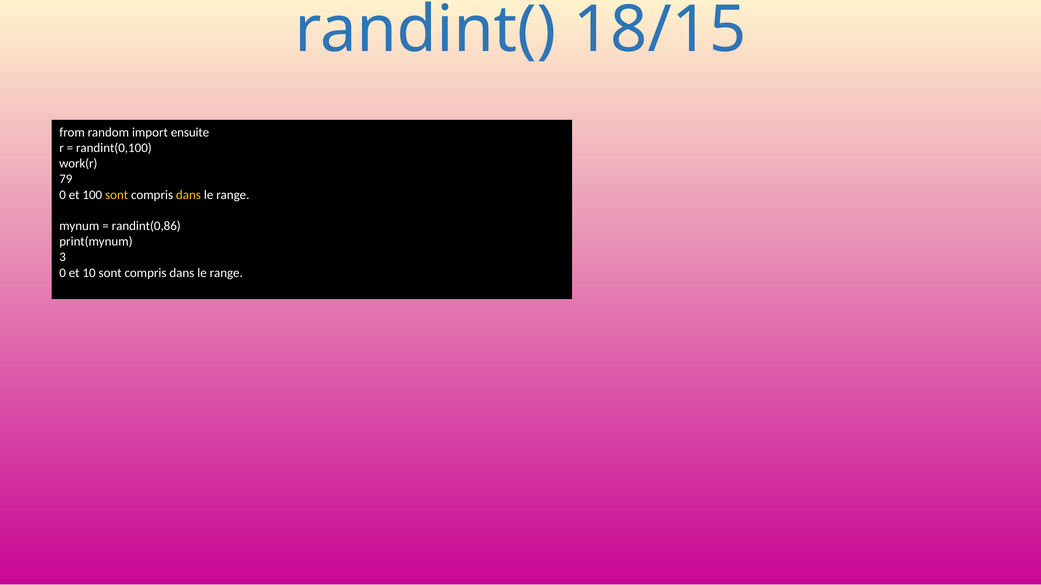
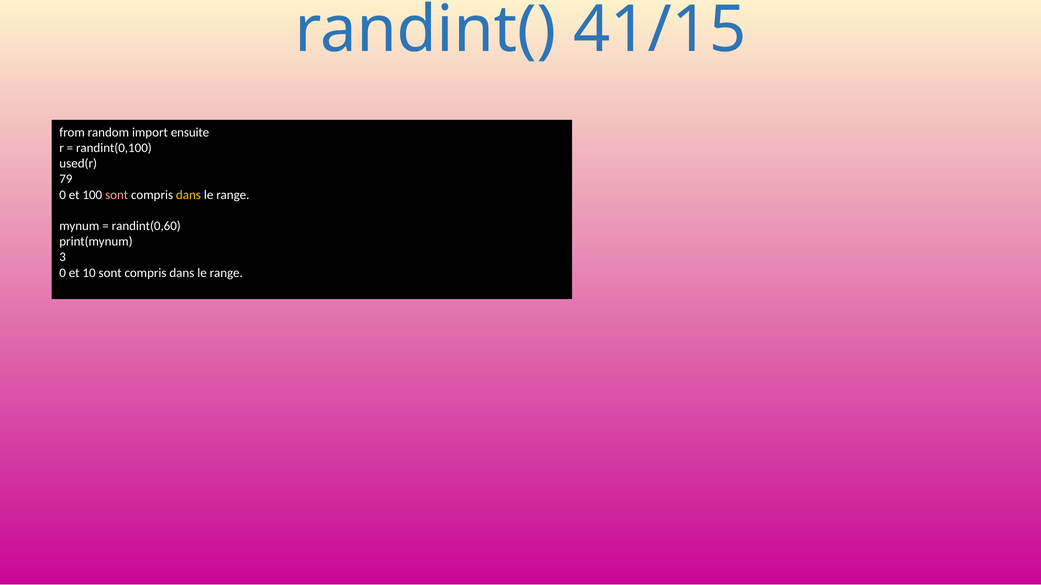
18/15: 18/15 -> 41/15
work(r: work(r -> used(r
sont at (117, 195) colour: yellow -> pink
randint(0,86: randint(0,86 -> randint(0,60
